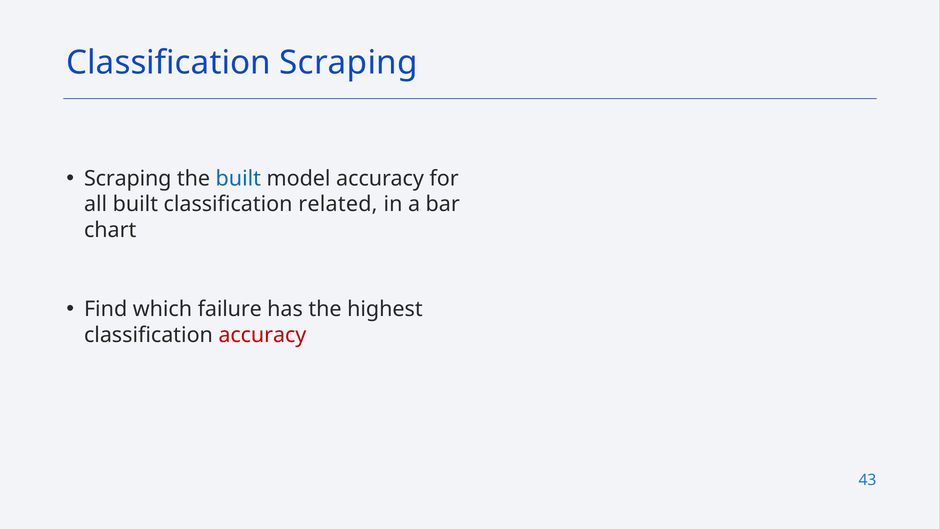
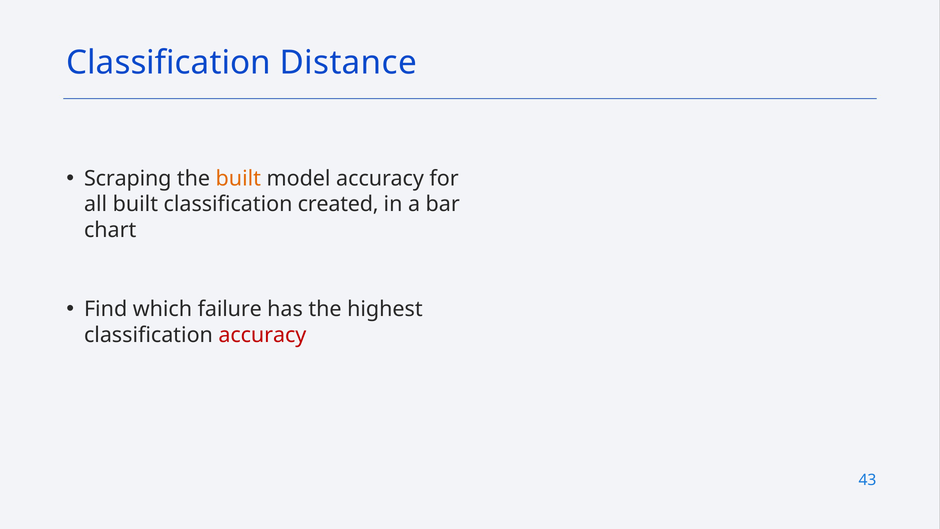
Classification Scraping: Scraping -> Distance
built at (238, 178) colour: blue -> orange
related: related -> created
